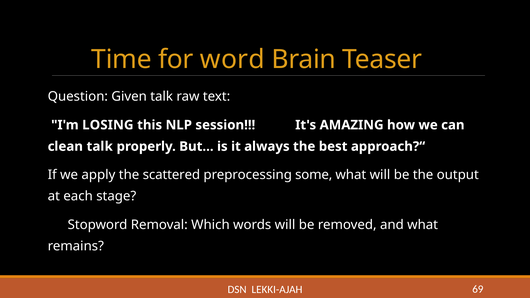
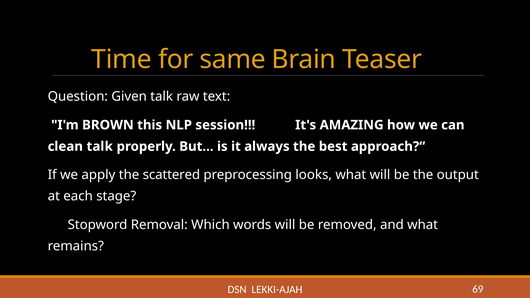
word: word -> same
LOSING: LOSING -> BROWN
some: some -> looks
